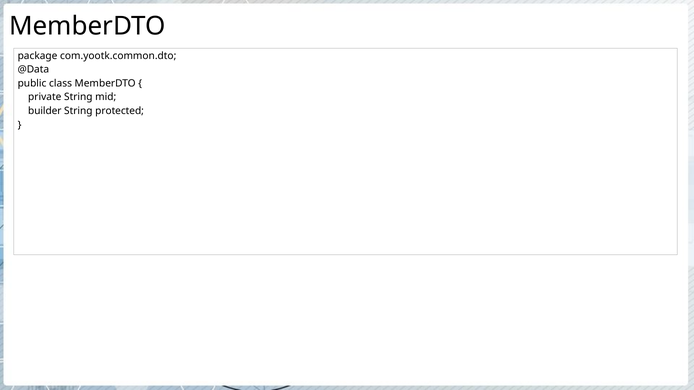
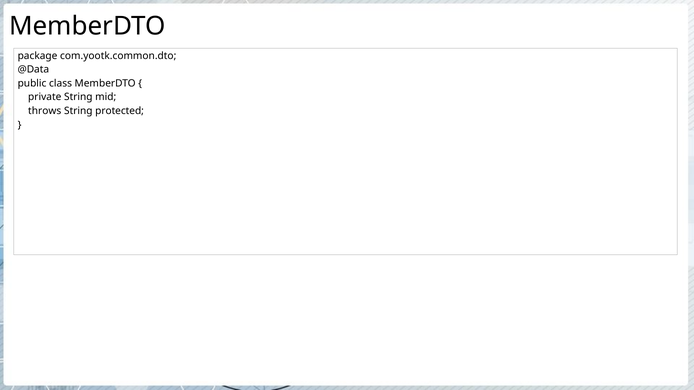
builder: builder -> throws
